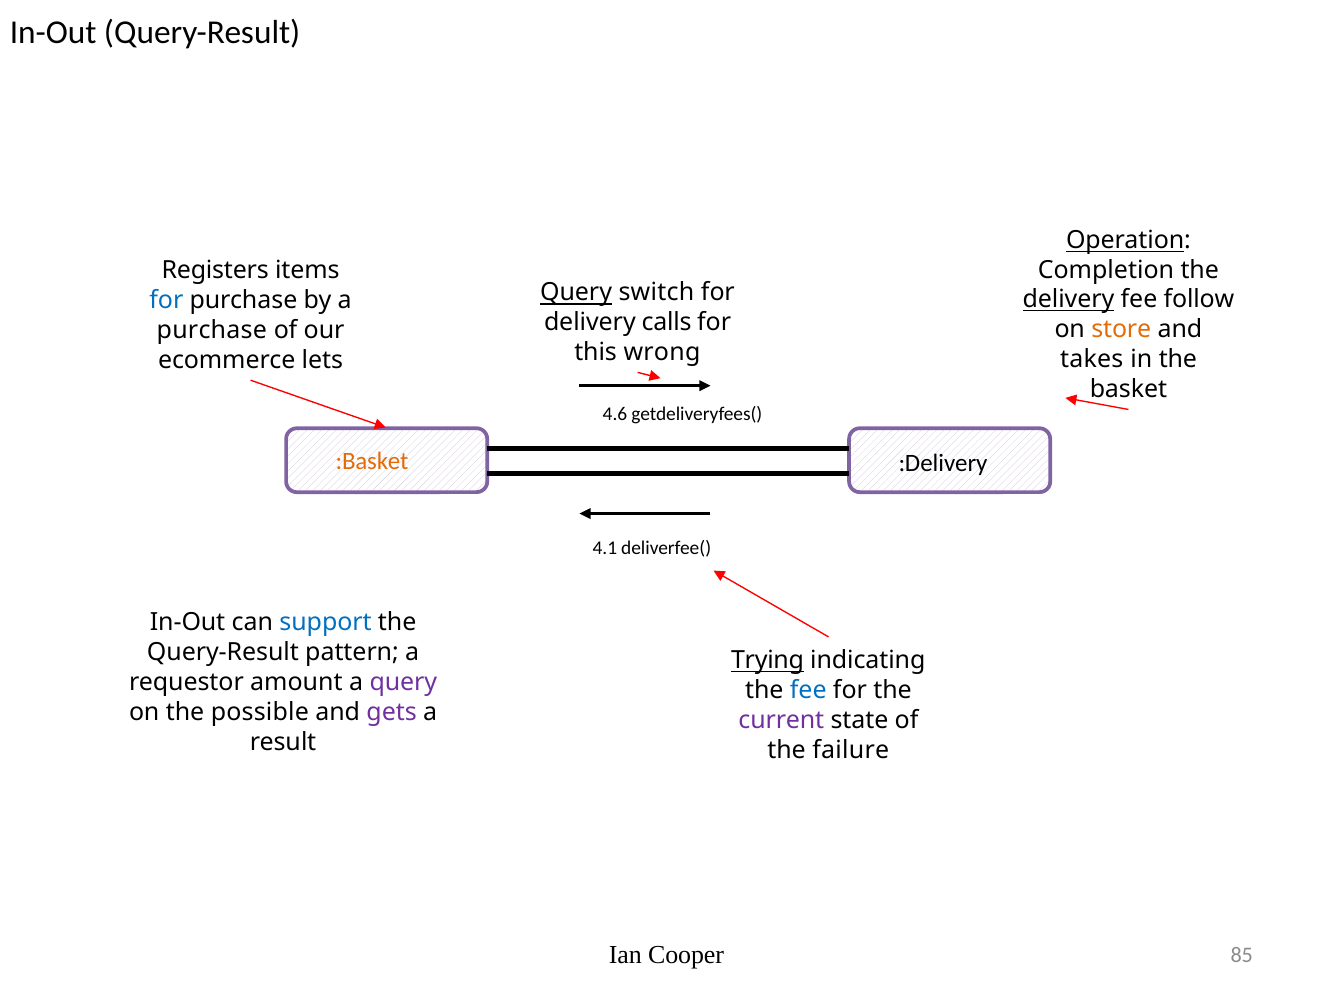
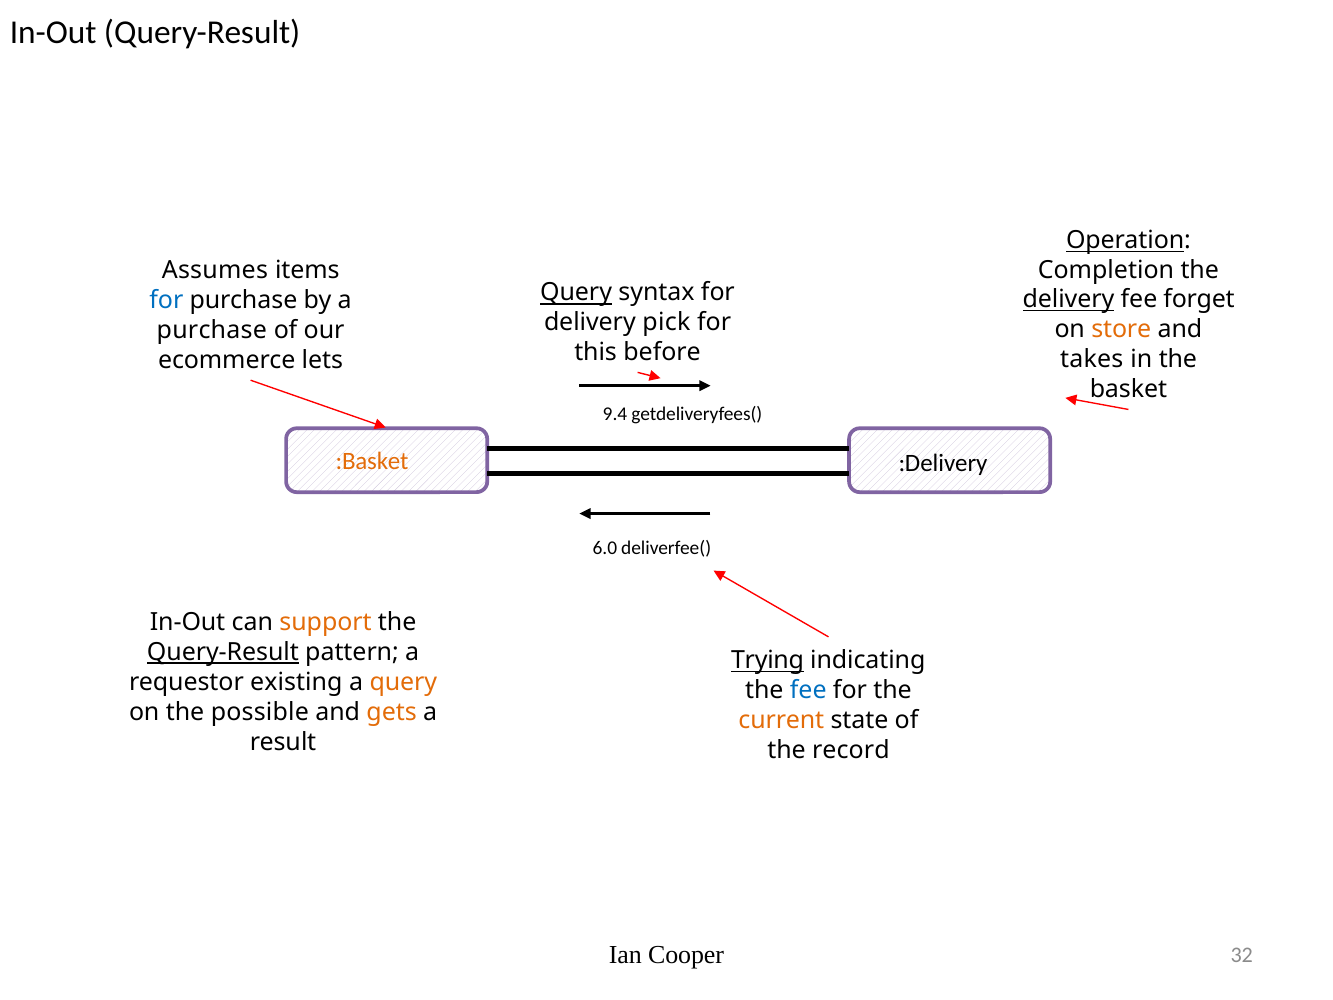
Registers: Registers -> Assumes
switch: switch -> syntax
follow: follow -> forget
calls: calls -> pick
wrong: wrong -> before
4.6: 4.6 -> 9.4
4.1: 4.1 -> 6.0
support colour: blue -> orange
Query-Result at (223, 652) underline: none -> present
amount: amount -> existing
query at (403, 682) colour: purple -> orange
gets colour: purple -> orange
current colour: purple -> orange
failure: failure -> record
85: 85 -> 32
